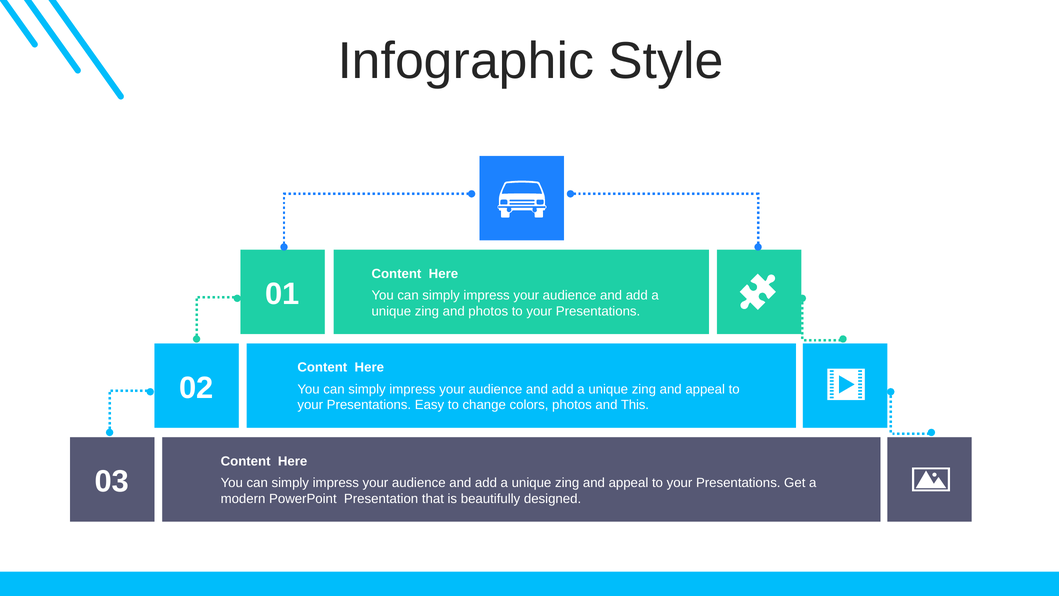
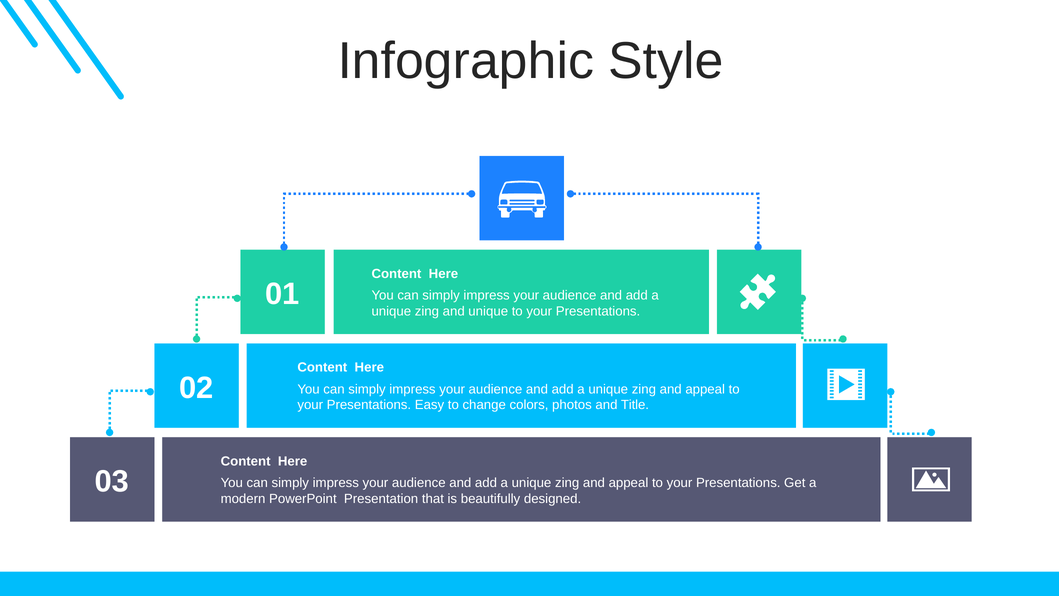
and photos: photos -> unique
This: This -> Title
